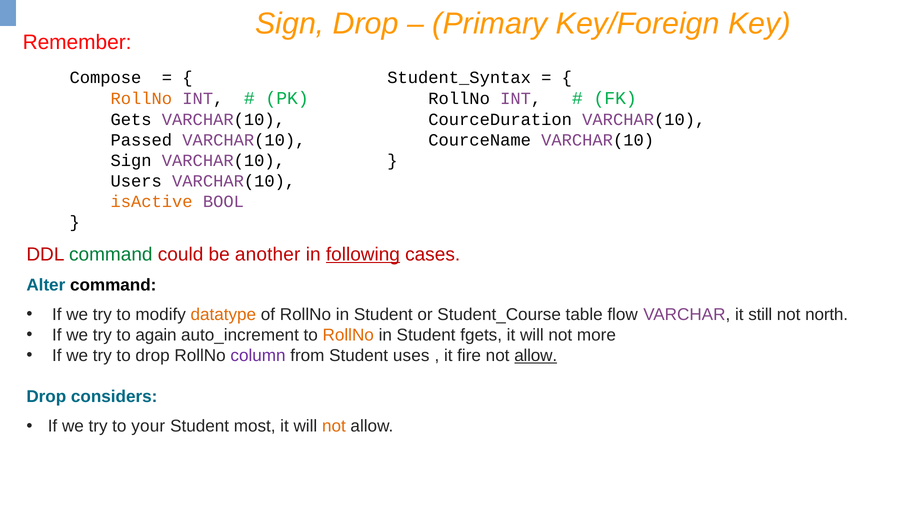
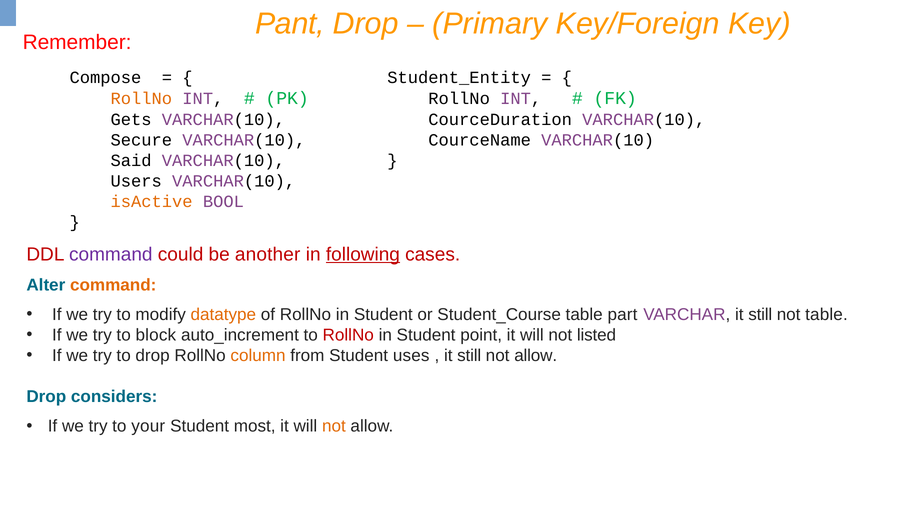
Sign at (290, 24): Sign -> Pant
Student_Syntax: Student_Syntax -> Student_Entity
Passed: Passed -> Secure
Sign at (131, 161): Sign -> Said
command at (111, 254) colour: green -> purple
command at (113, 285) colour: black -> orange
flow: flow -> part
not north: north -> table
again: again -> block
RollNo at (348, 335) colour: orange -> red
fgets: fgets -> point
more: more -> listed
column colour: purple -> orange
fire at (469, 356): fire -> still
allow at (536, 356) underline: present -> none
